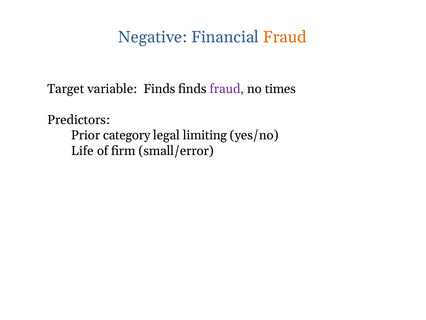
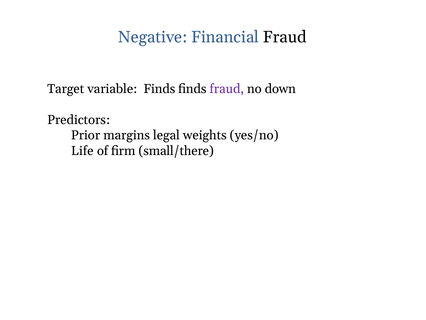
Fraud at (285, 37) colour: orange -> black
times: times -> down
category: category -> margins
limiting: limiting -> weights
small/error: small/error -> small/there
